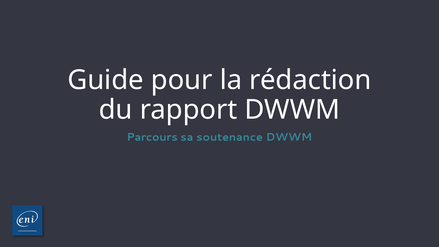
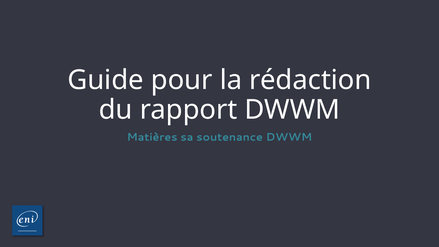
Parcours: Parcours -> Matières
